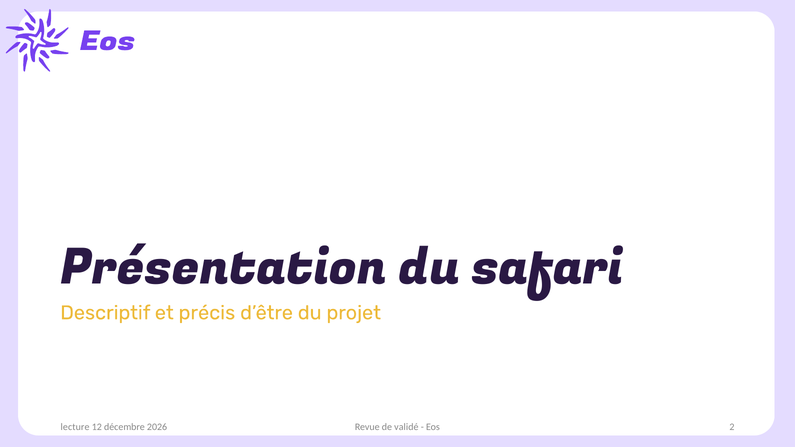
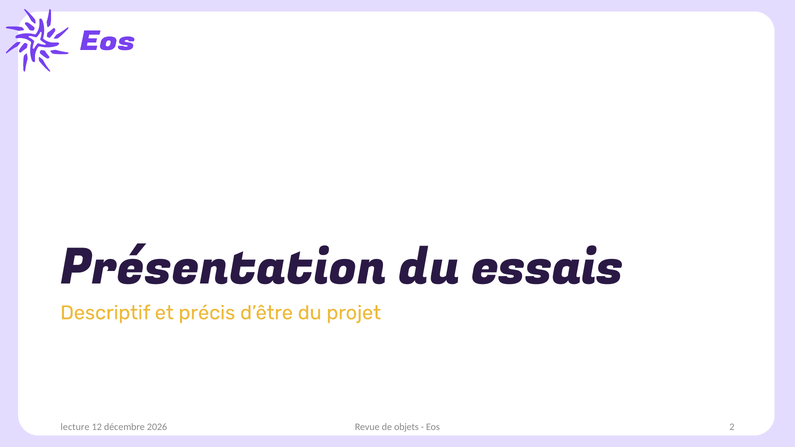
safari: safari -> essais
validé: validé -> objets
